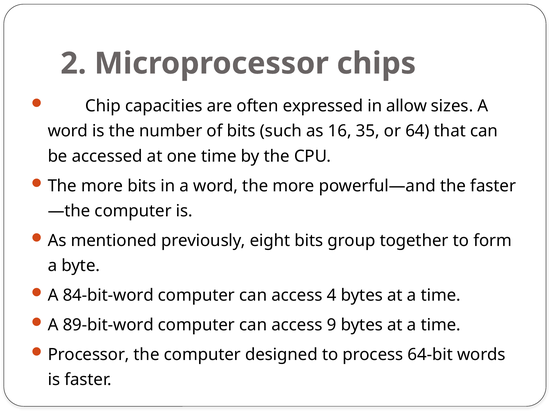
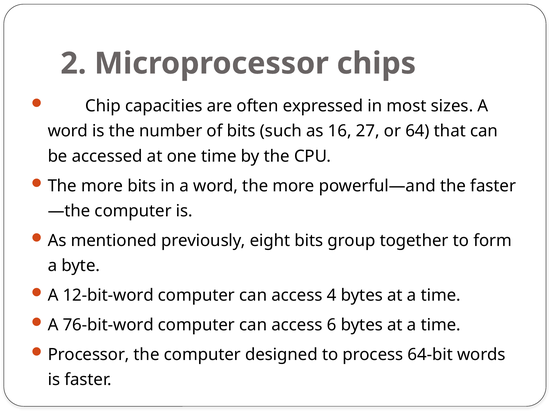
allow: allow -> most
35: 35 -> 27
84-bit-word: 84-bit-word -> 12-bit-word
89-bit-word: 89-bit-word -> 76-bit-word
9: 9 -> 6
